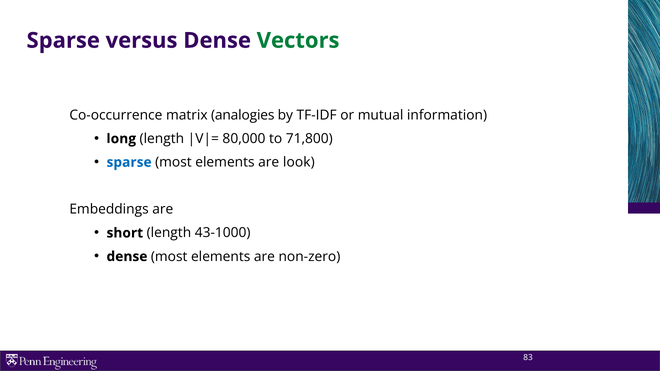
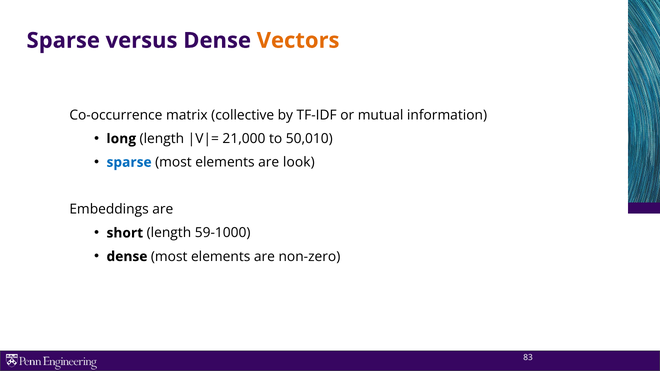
Vectors colour: green -> orange
analogies: analogies -> collective
80,000: 80,000 -> 21,000
71,800: 71,800 -> 50,010
43-1000: 43-1000 -> 59-1000
